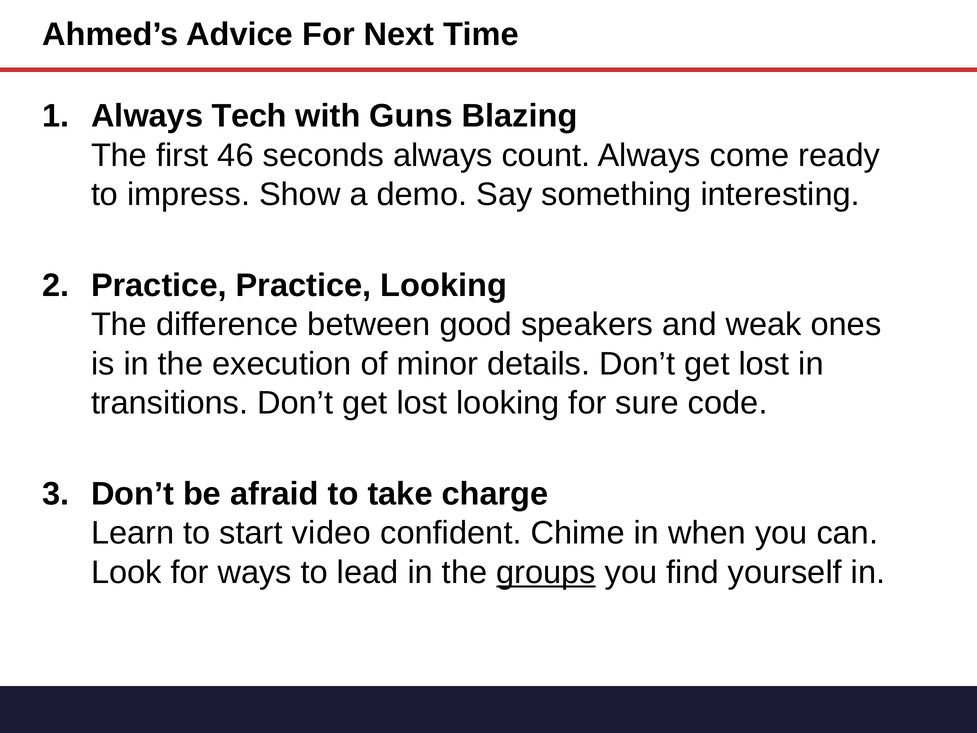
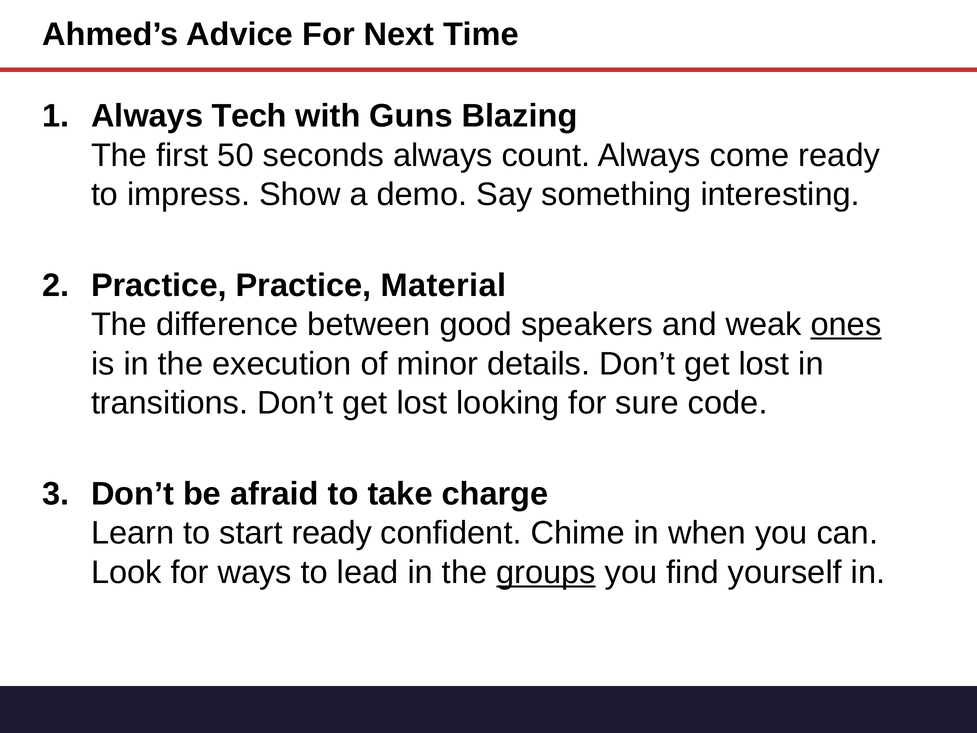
46: 46 -> 50
Practice Looking: Looking -> Material
ones underline: none -> present
start video: video -> ready
